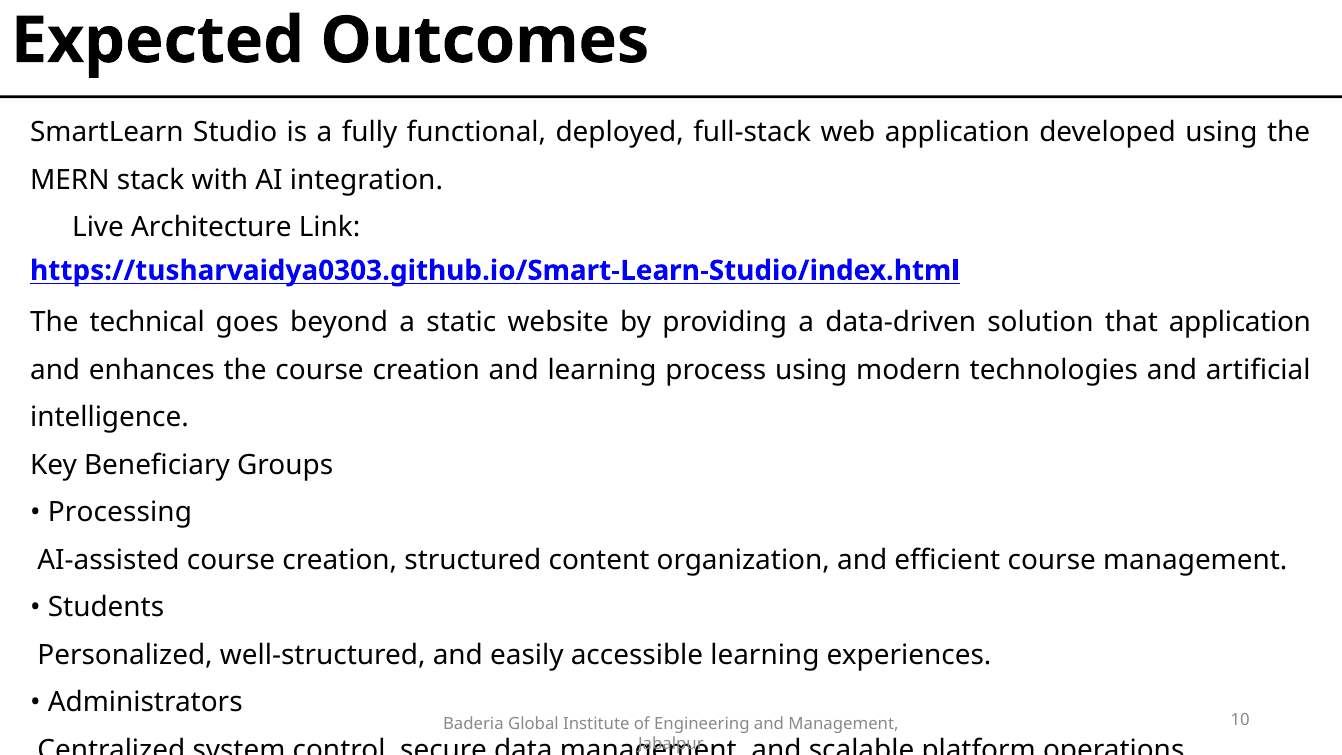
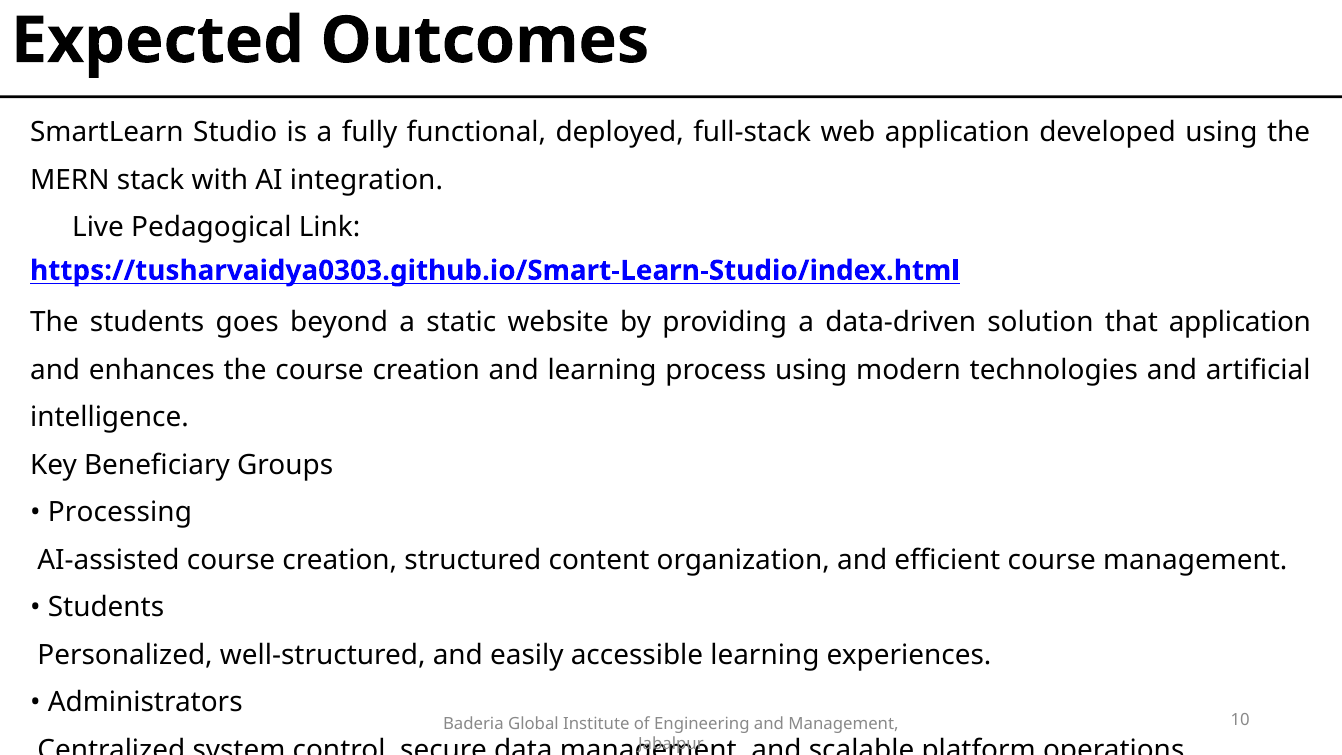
Architecture: Architecture -> Pedagogical
The technical: technical -> students
